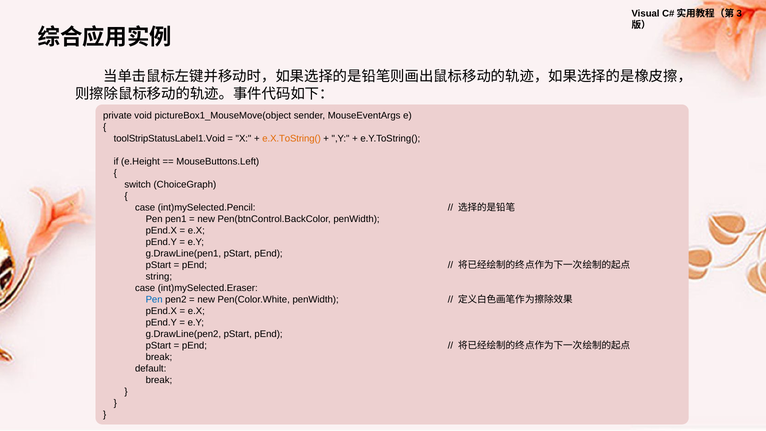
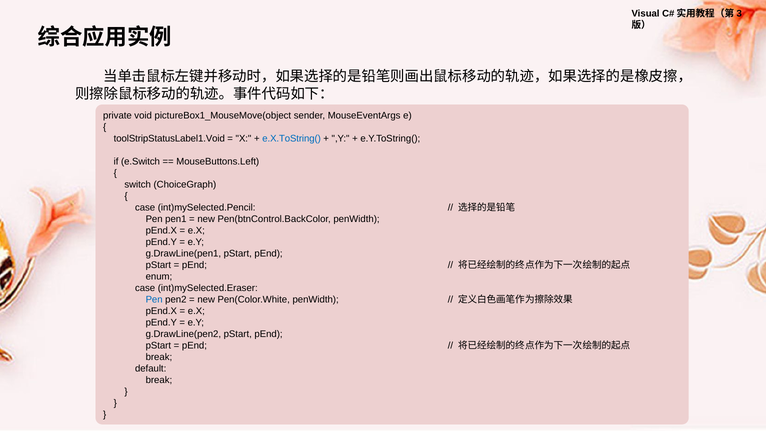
e.X.ToString( colour: orange -> blue
e.Height: e.Height -> e.Switch
string: string -> enum
